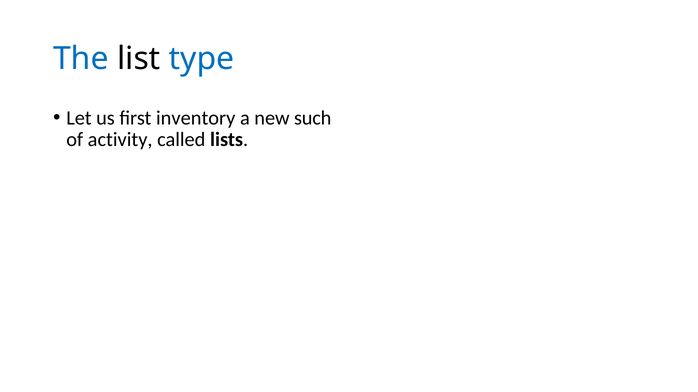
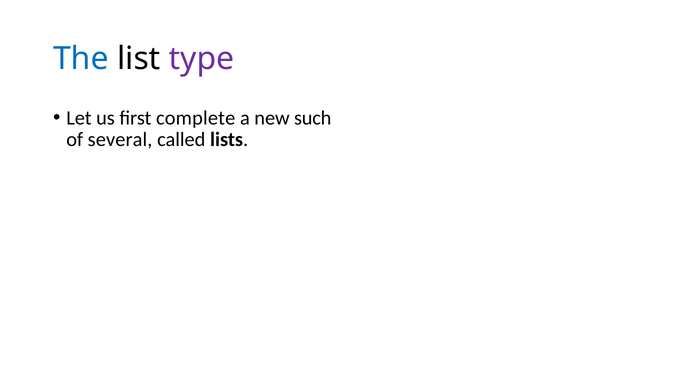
type colour: blue -> purple
inventory: inventory -> complete
activity: activity -> several
